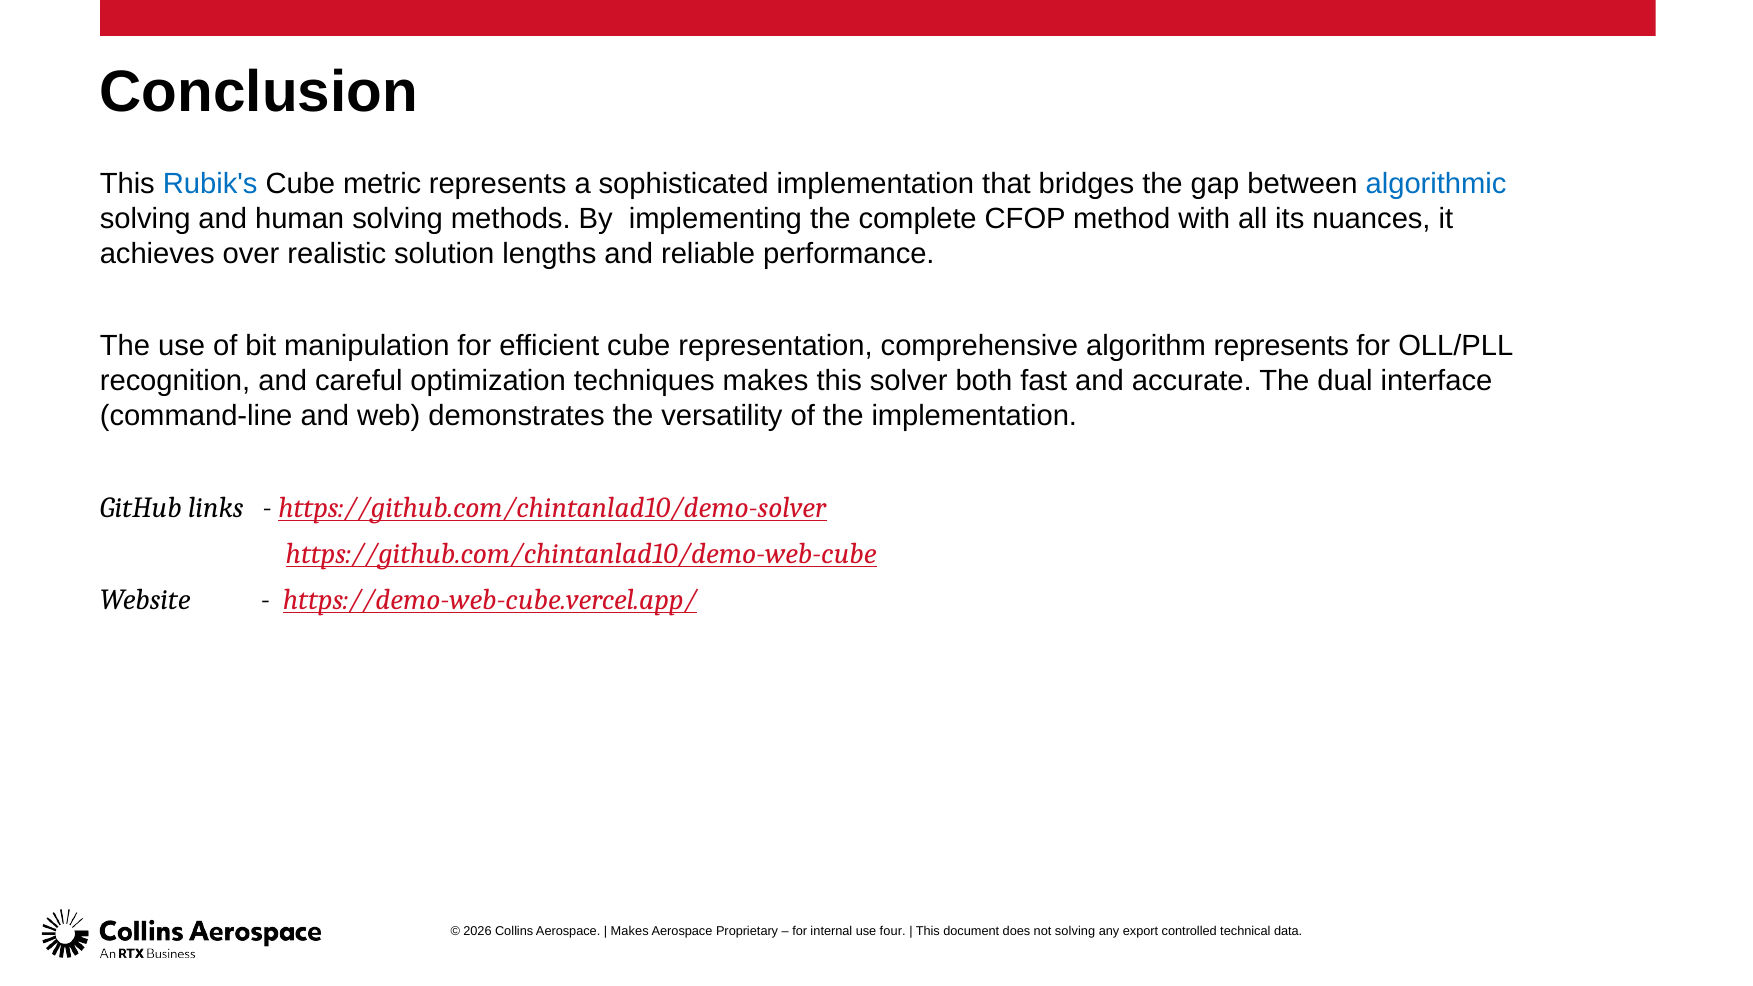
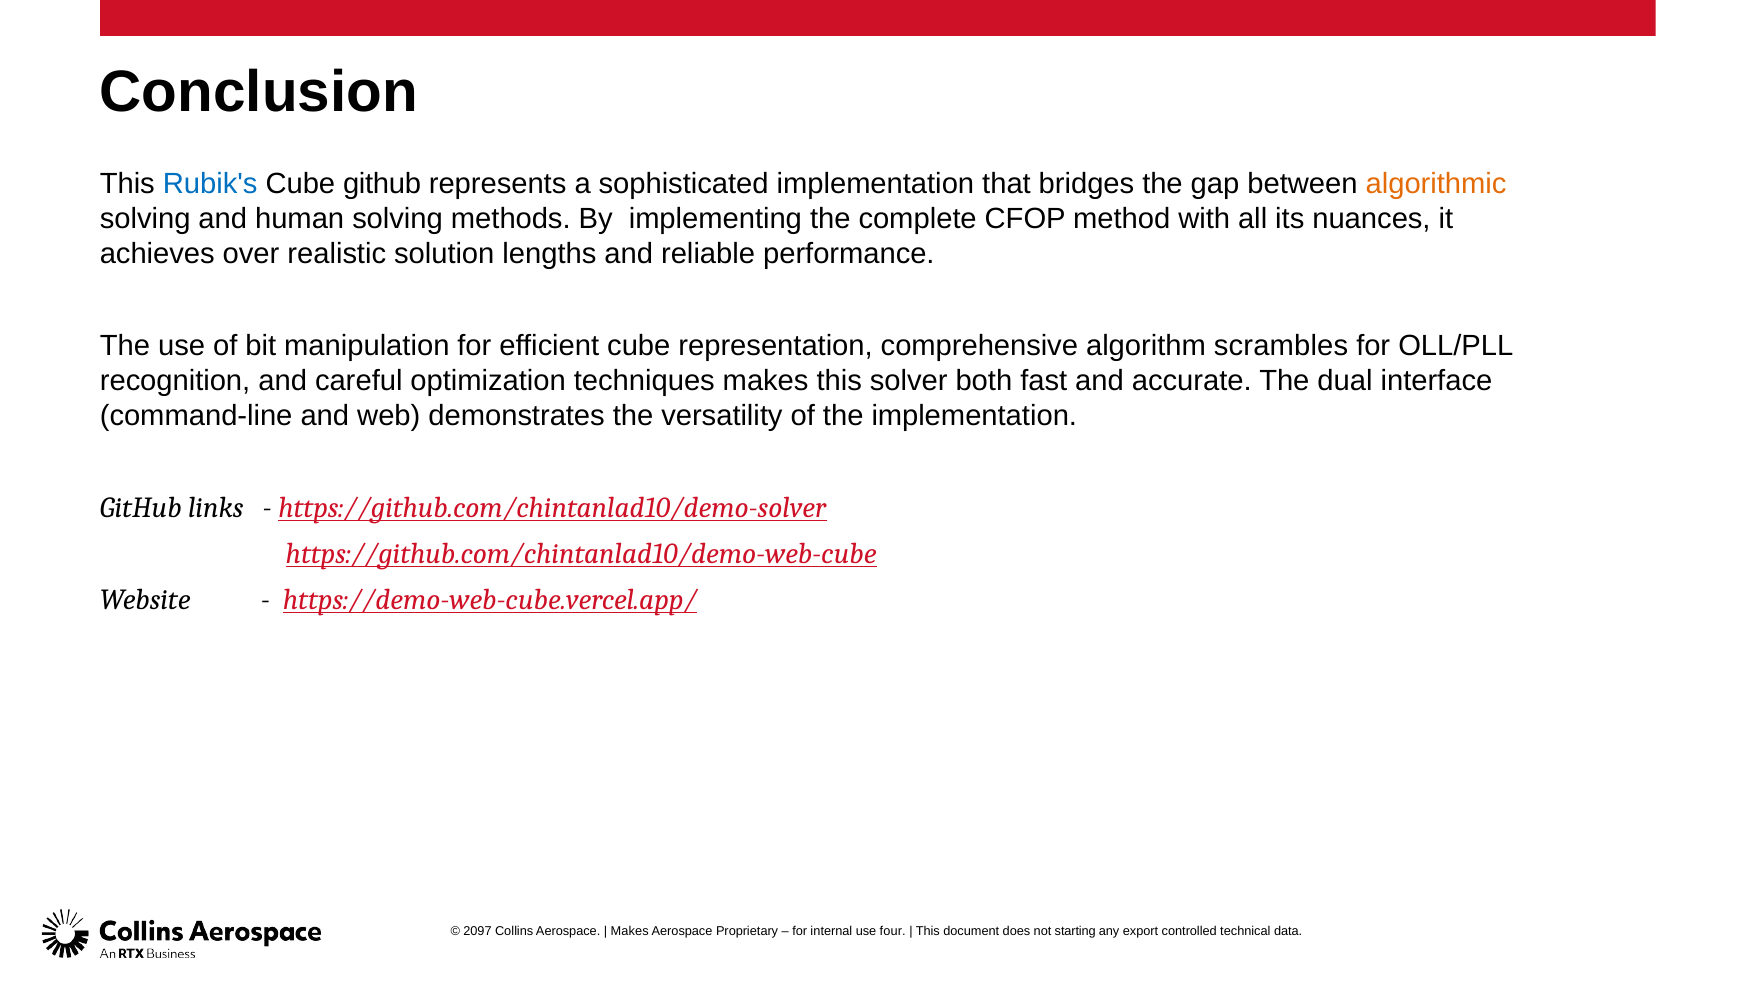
Cube metric: metric -> github
algorithmic colour: blue -> orange
algorithm represents: represents -> scrambles
2026: 2026 -> 2097
not solving: solving -> starting
